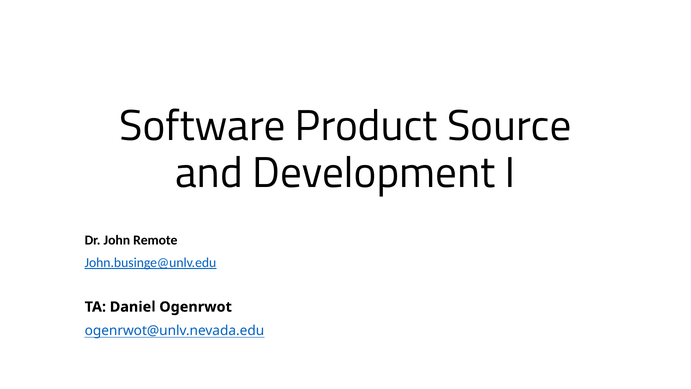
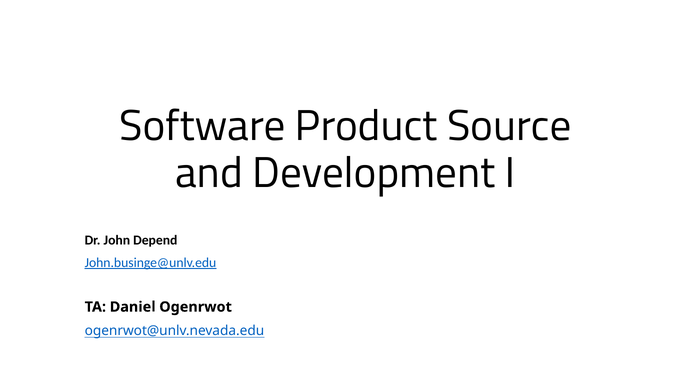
Remote: Remote -> Depend
